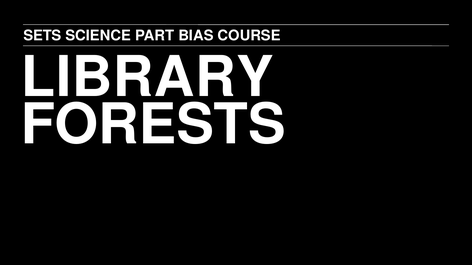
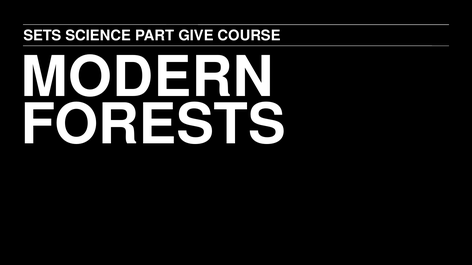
BIAS: BIAS -> GIVE
LIBRARY: LIBRARY -> MODERN
